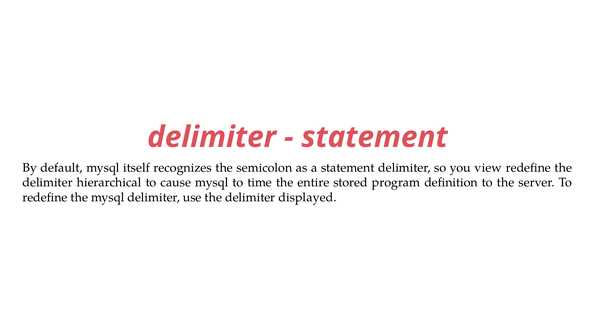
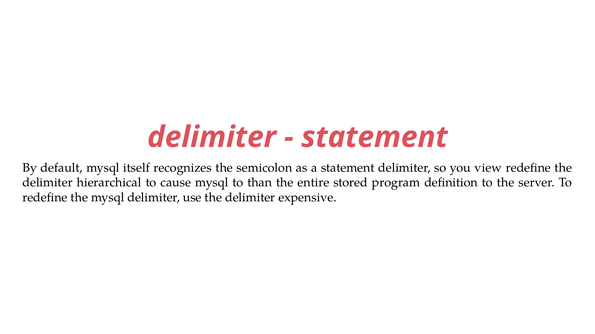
time: time -> than
displayed: displayed -> expensive
